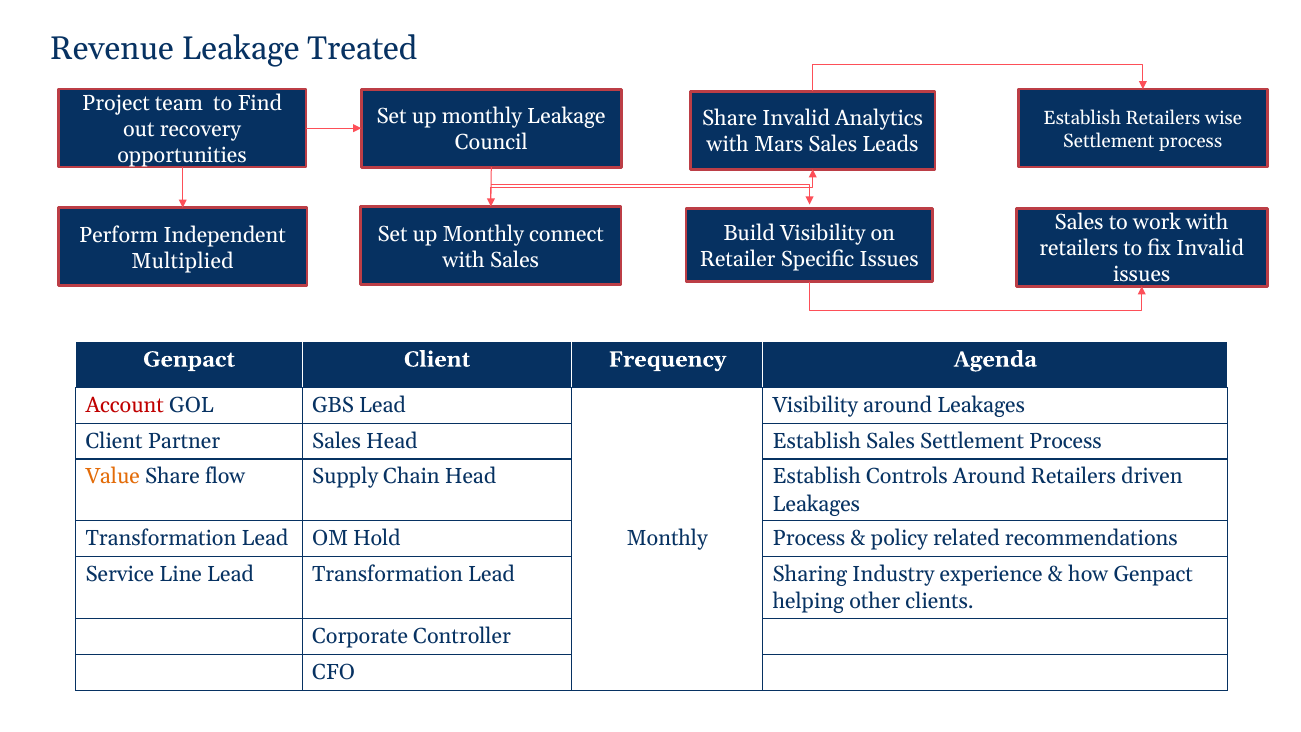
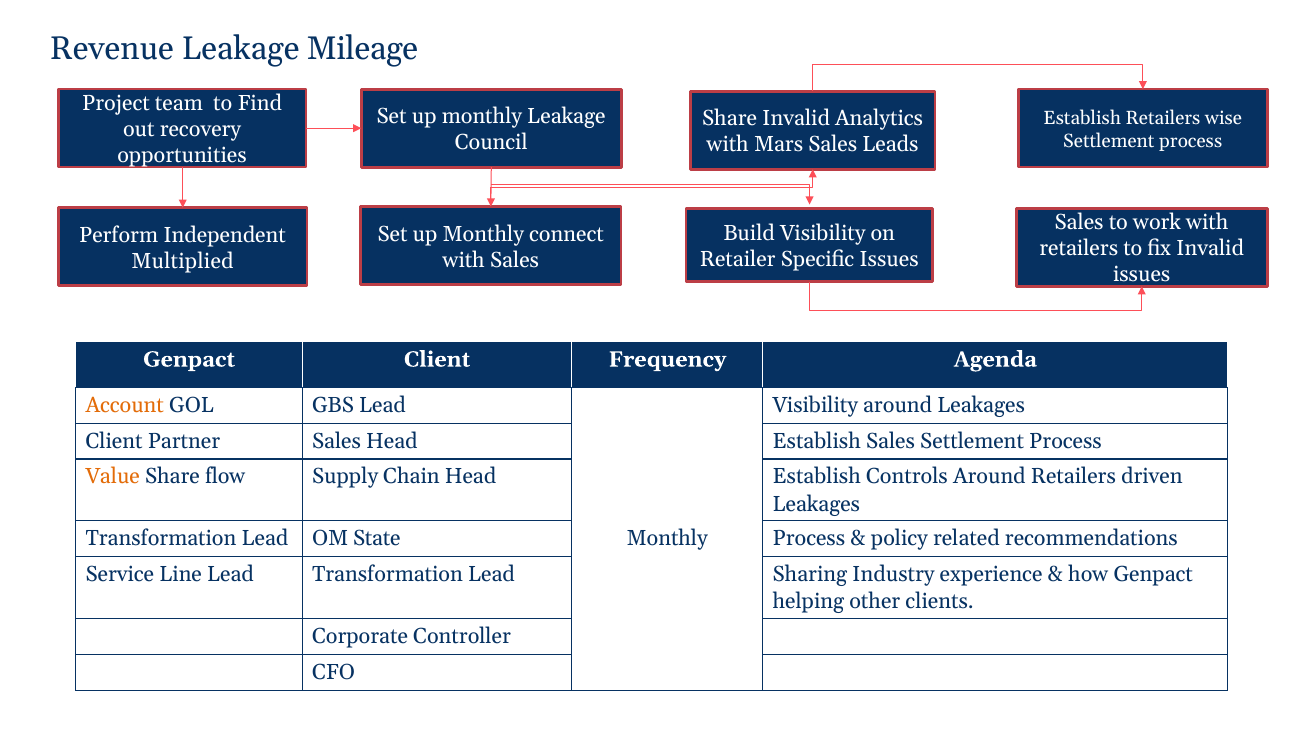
Treated: Treated -> Mileage
Account colour: red -> orange
Hold: Hold -> State
